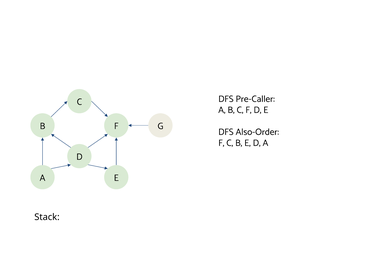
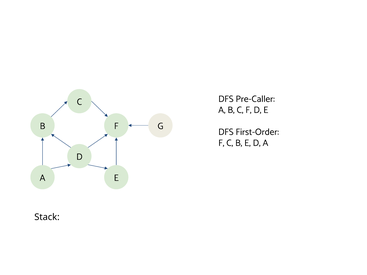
Also-Order: Also-Order -> First-Order
